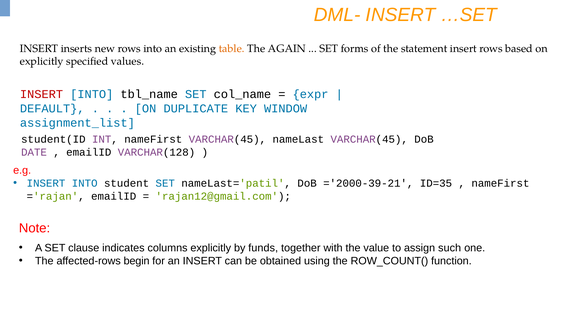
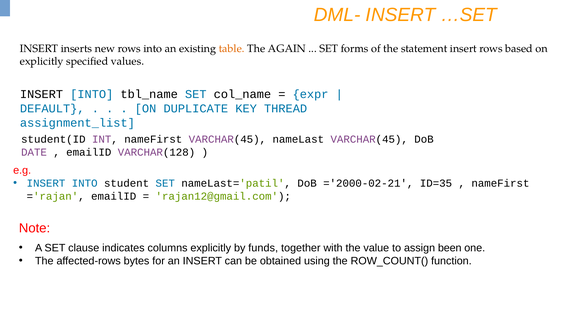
INSERT at (42, 94) colour: red -> black
WINDOW: WINDOW -> THREAD
='2000-39-21: ='2000-39-21 -> ='2000-02-21
such: such -> been
begin: begin -> bytes
